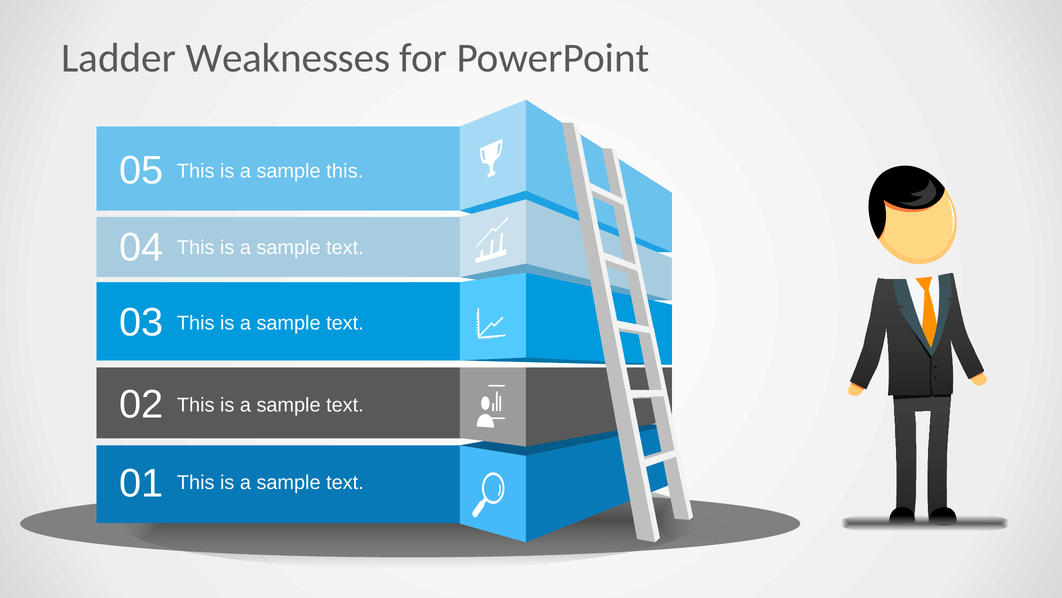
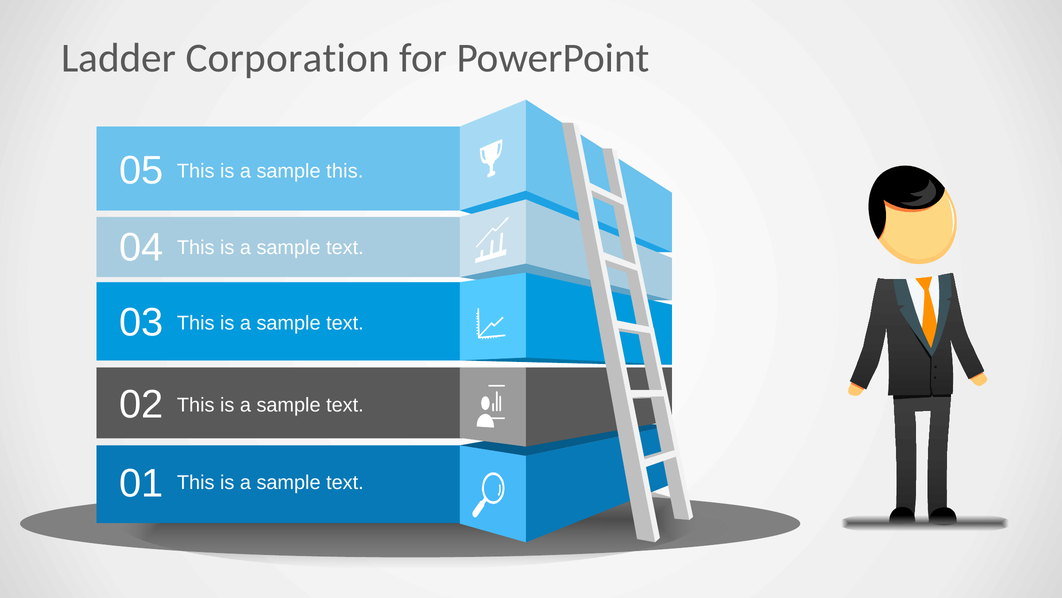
Weaknesses: Weaknesses -> Corporation
